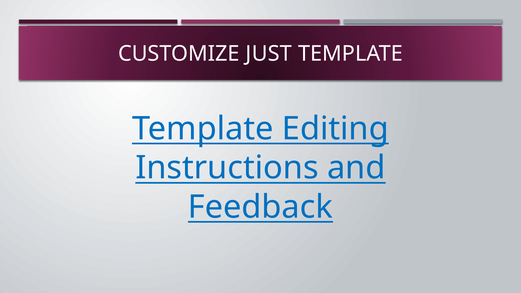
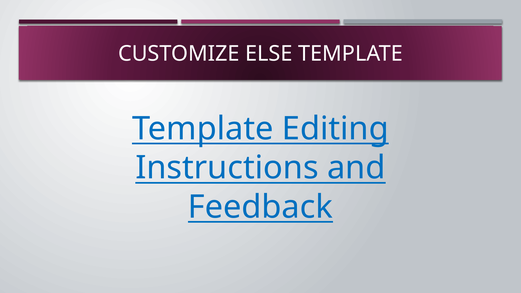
JUST: JUST -> ELSE
